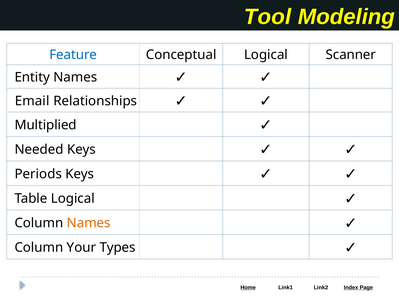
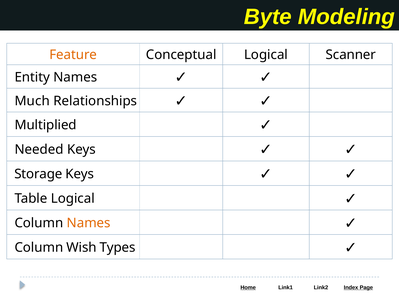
Tool: Tool -> Byte
Feature colour: blue -> orange
Email: Email -> Much
Periods: Periods -> Storage
Your: Your -> Wish
